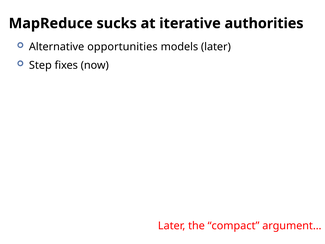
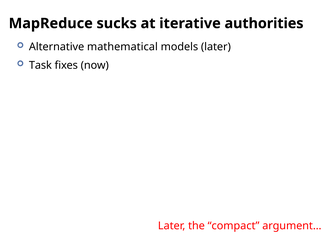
opportunities: opportunities -> mathematical
Step: Step -> Task
